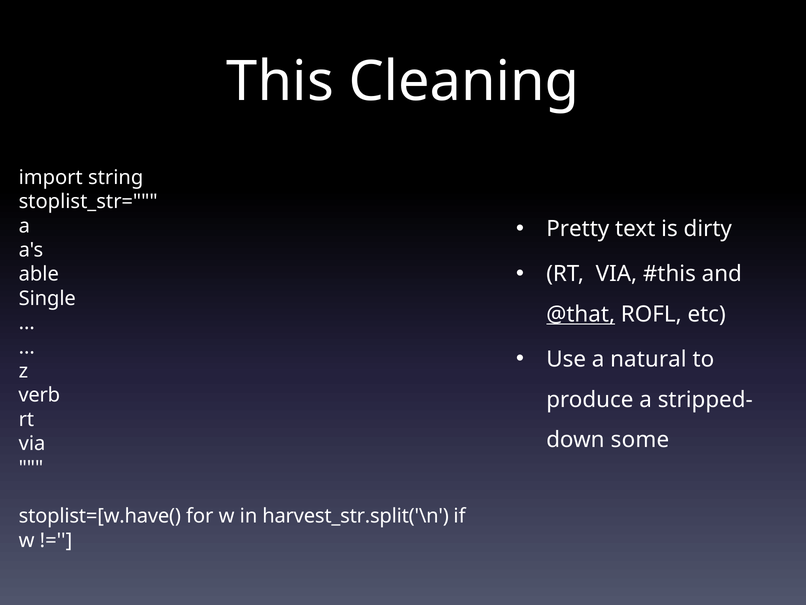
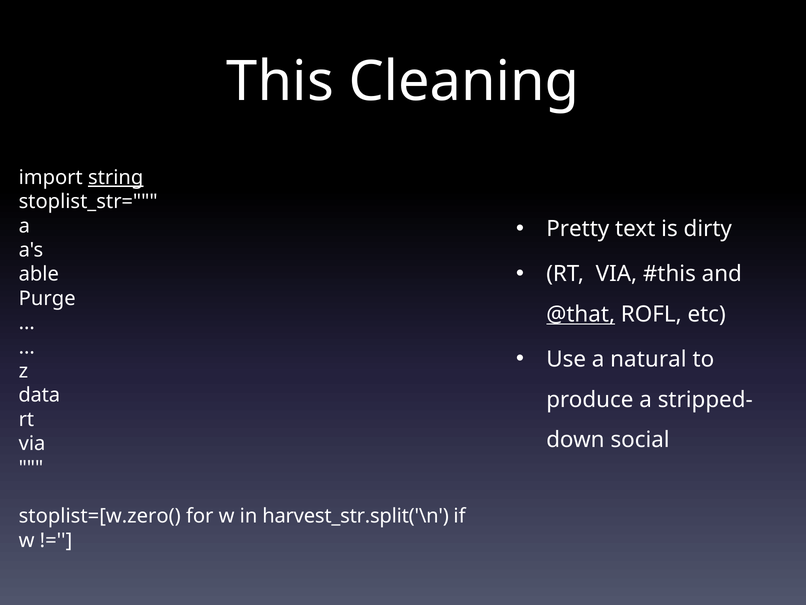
string underline: none -> present
Single: Single -> Purge
verb: verb -> data
some: some -> social
stoplist=[w.have(: stoplist=[w.have( -> stoplist=[w.zero(
